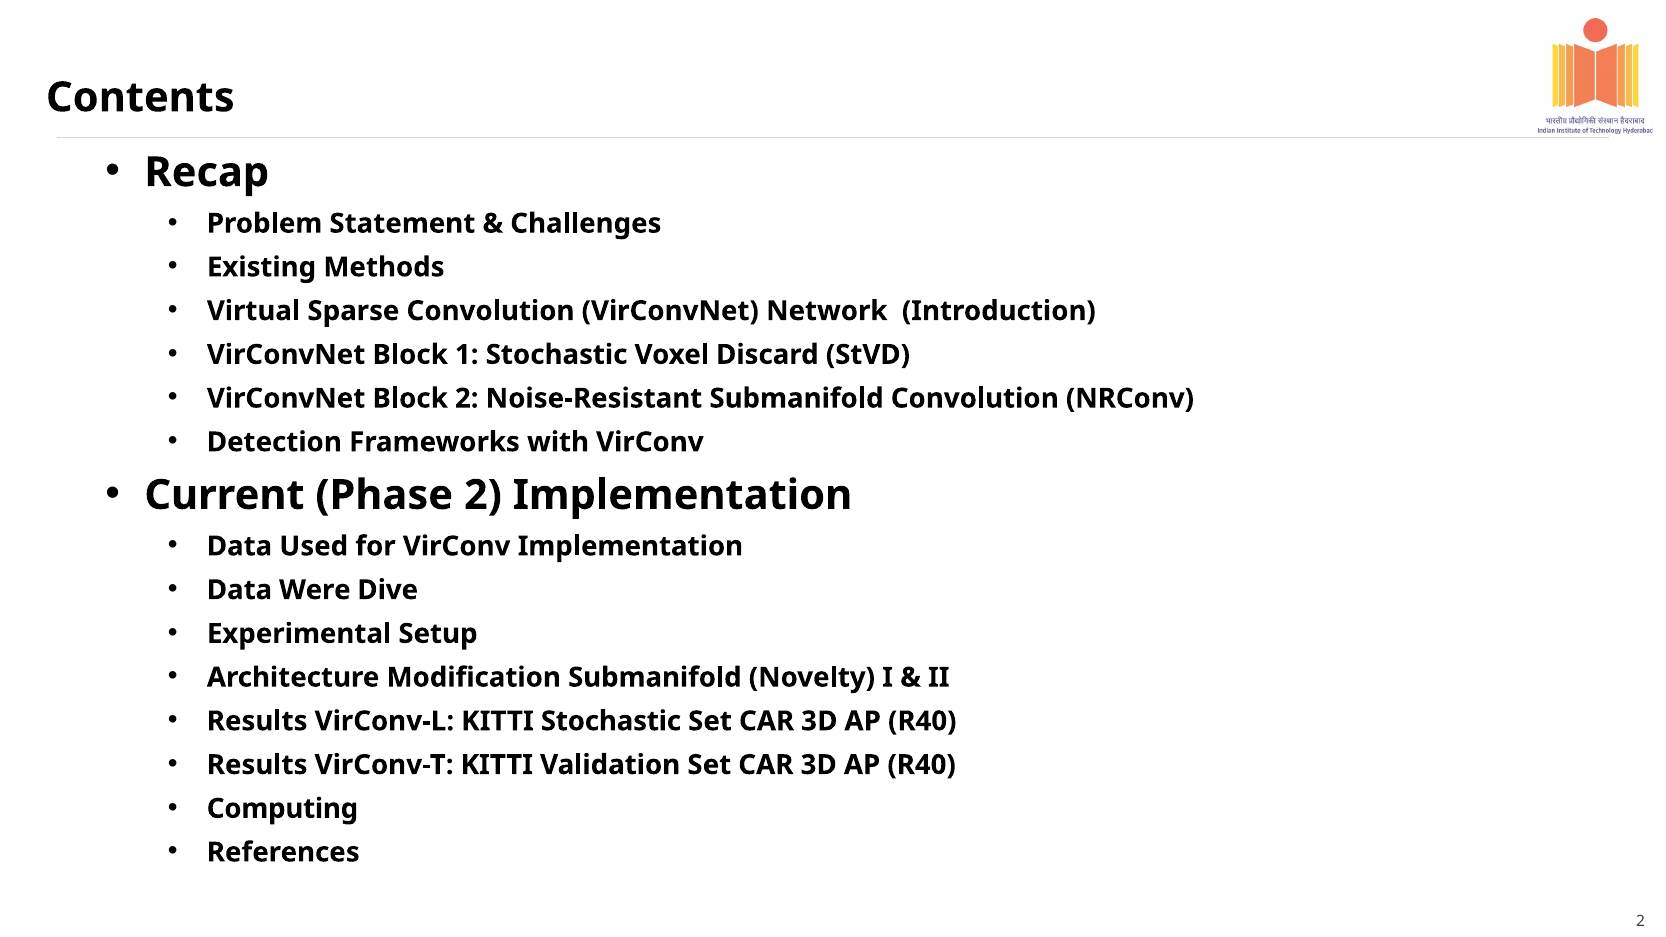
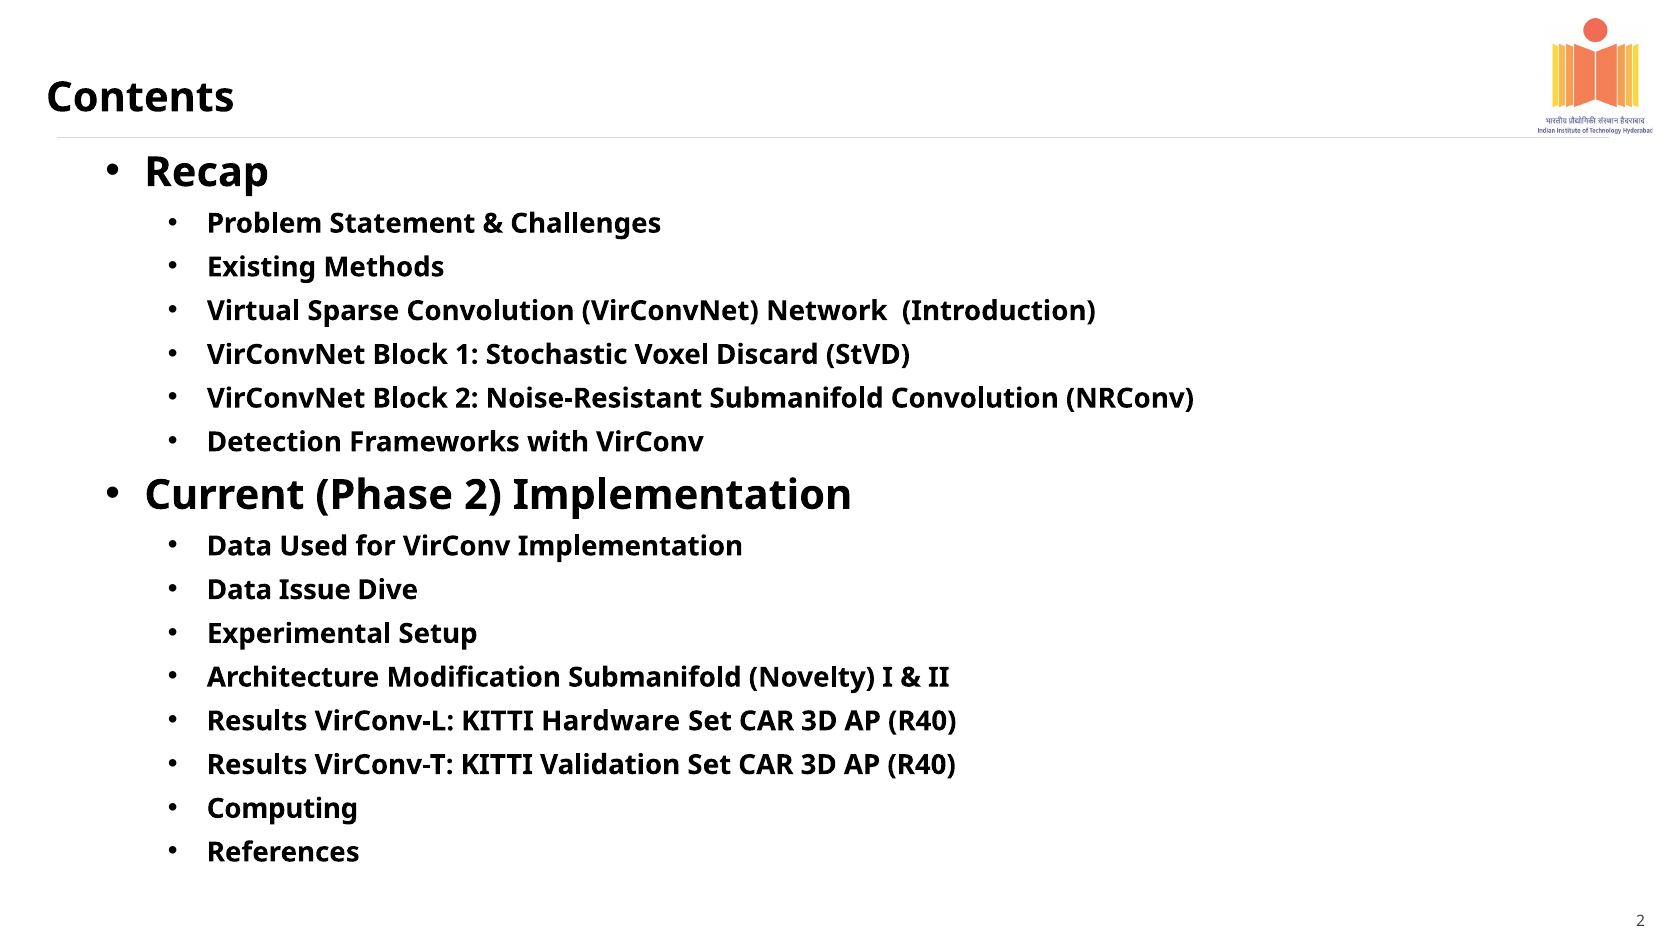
Were: Were -> Issue
KITTI Stochastic: Stochastic -> Hardware
